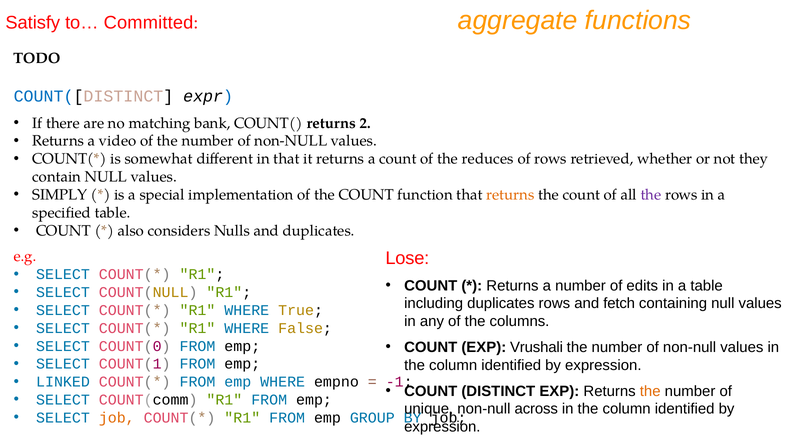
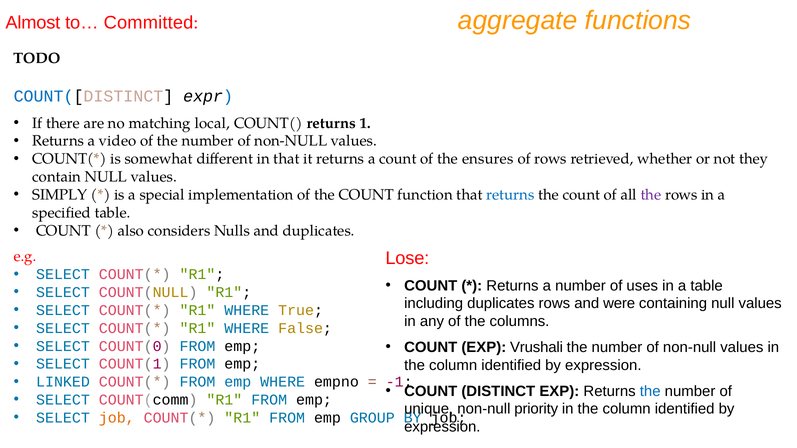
Satisfy: Satisfy -> Almost
bank: bank -> local
2: 2 -> 1
reduces: reduces -> ensures
returns at (510, 195) colour: orange -> blue
edits: edits -> uses
fetch: fetch -> were
the at (650, 391) colour: orange -> blue
across: across -> priority
